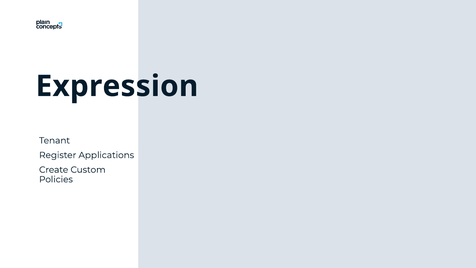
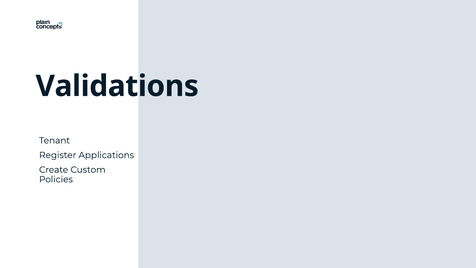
Expression: Expression -> Validations
